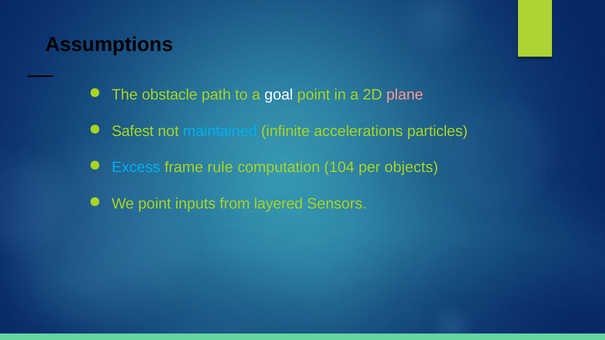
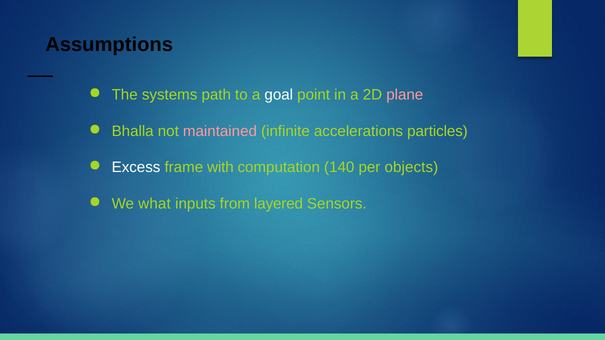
obstacle: obstacle -> systems
Safest: Safest -> Bhalla
maintained colour: light blue -> pink
Excess colour: light blue -> white
rule: rule -> with
104: 104 -> 140
We point: point -> what
